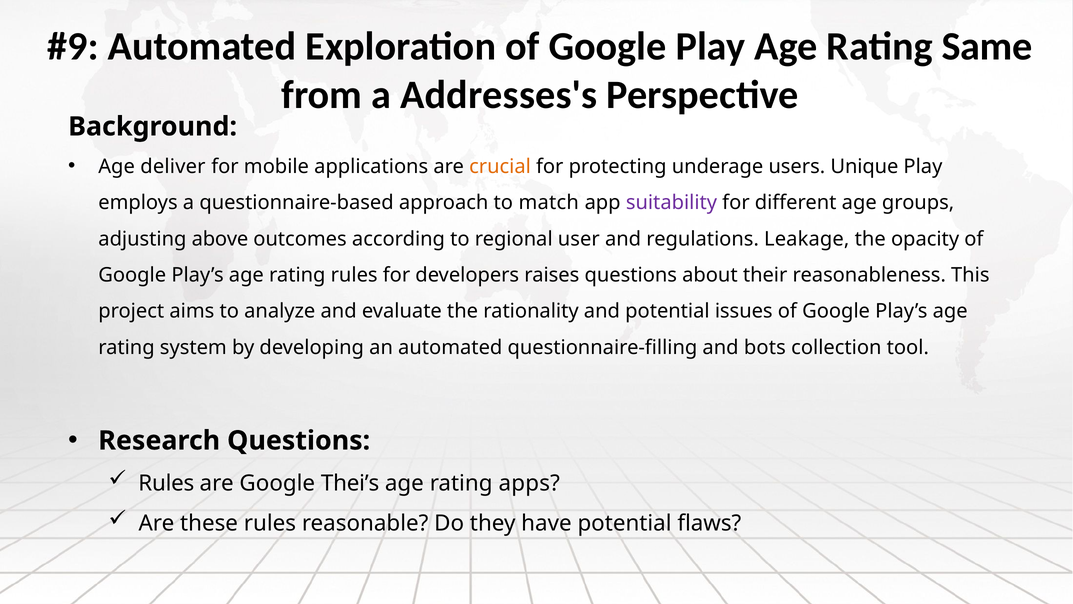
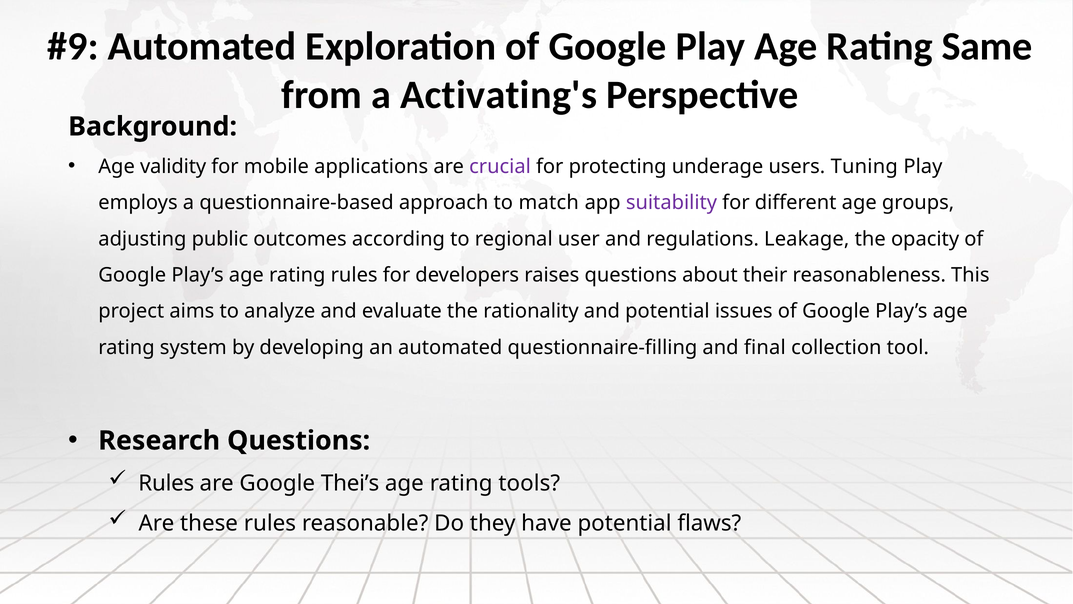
Addresses's: Addresses's -> Activating's
deliver: deliver -> validity
crucial colour: orange -> purple
Unique: Unique -> Tuning
above: above -> public
bots: bots -> final
apps: apps -> tools
